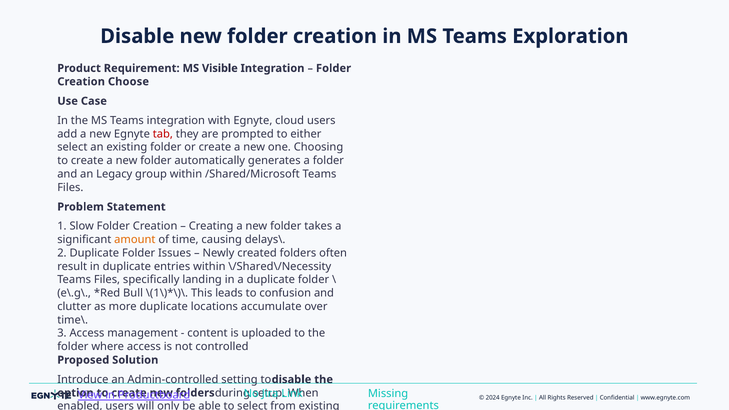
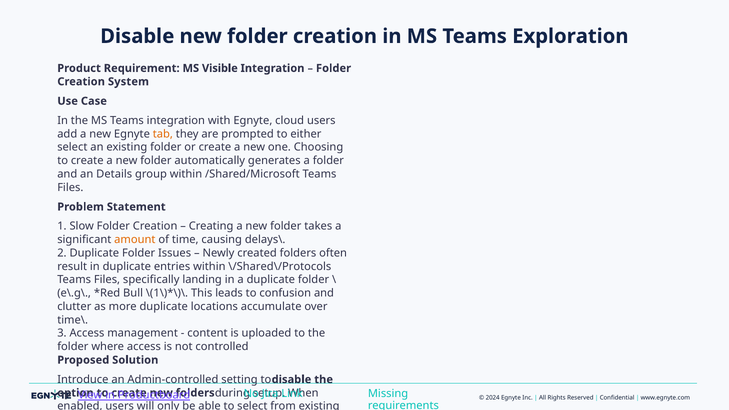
Choose: Choose -> System
tab colour: red -> orange
Legacy: Legacy -> Details
\/Shared\/Necessity: \/Shared\/Necessity -> \/Shared\/Protocols
